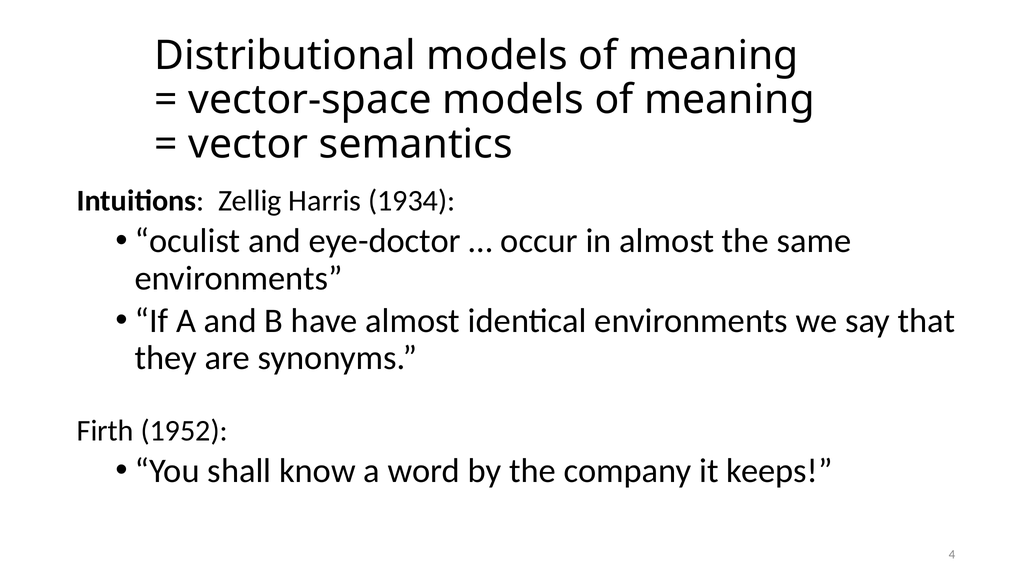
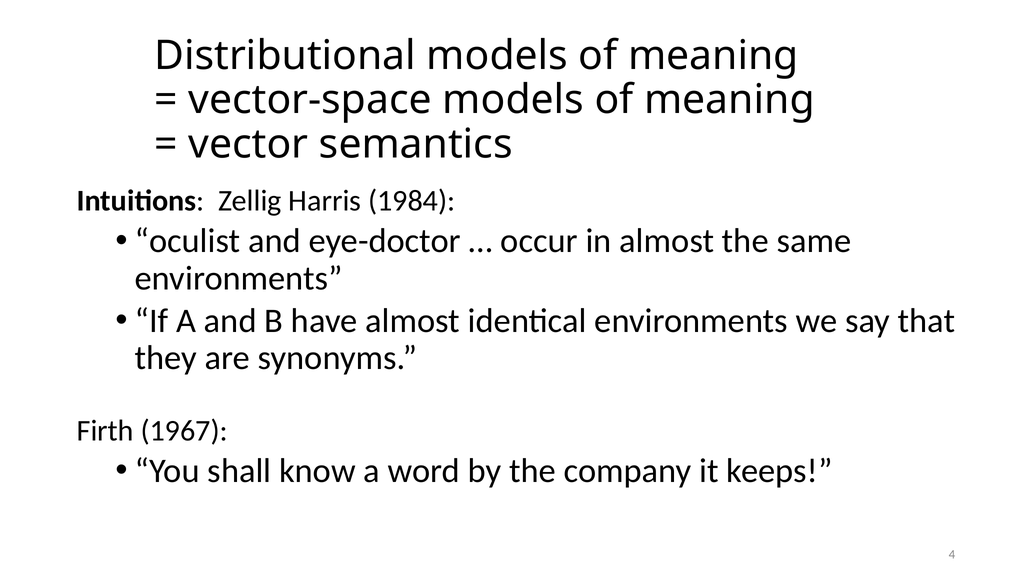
1934: 1934 -> 1984
1952: 1952 -> 1967
